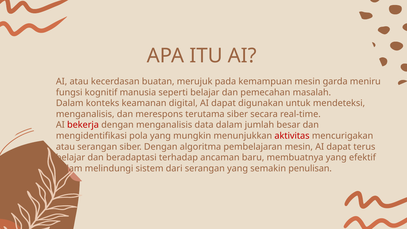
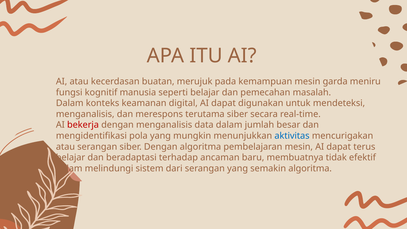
aktivitas colour: red -> blue
membuatnya yang: yang -> tidak
semakin penulisan: penulisan -> algoritma
